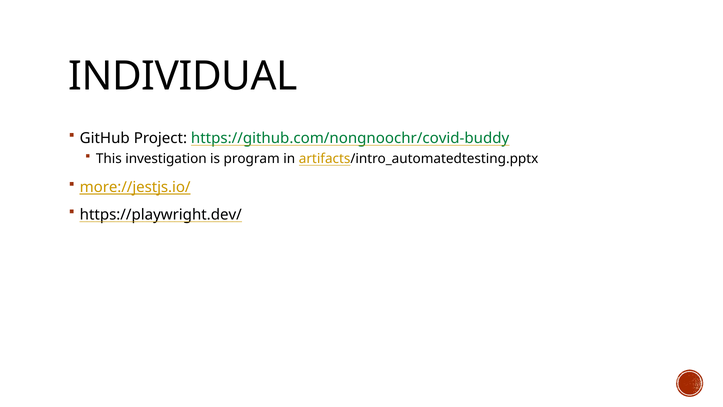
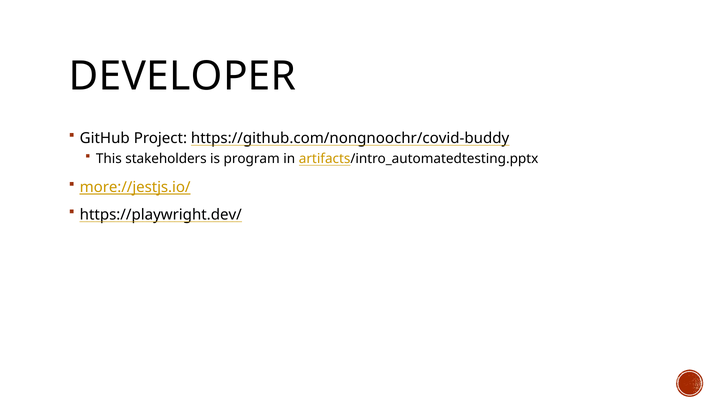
INDIVIDUAL: INDIVIDUAL -> DEVELOPER
https://github.com/nongnoochr/covid-buddy colour: green -> black
investigation: investigation -> stakeholders
